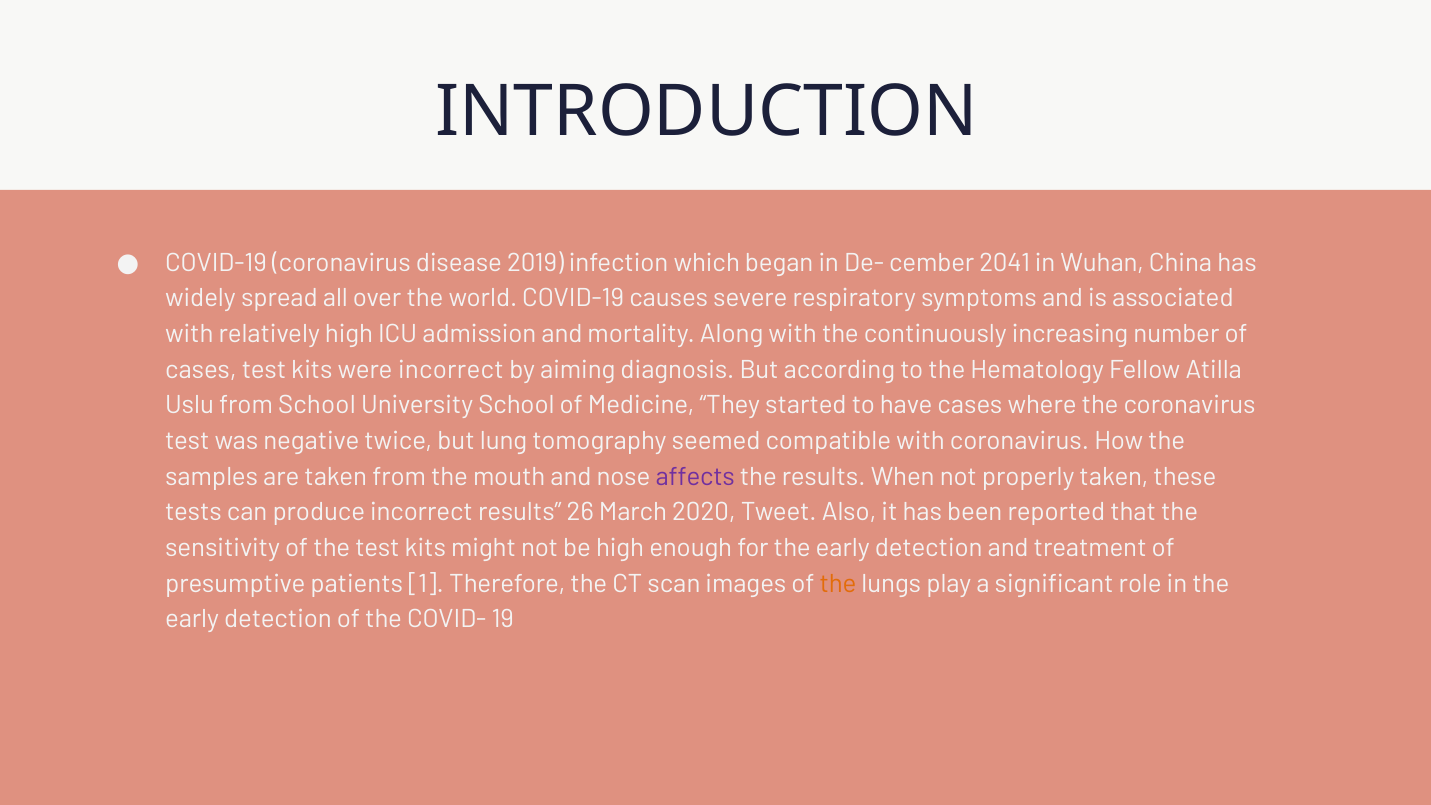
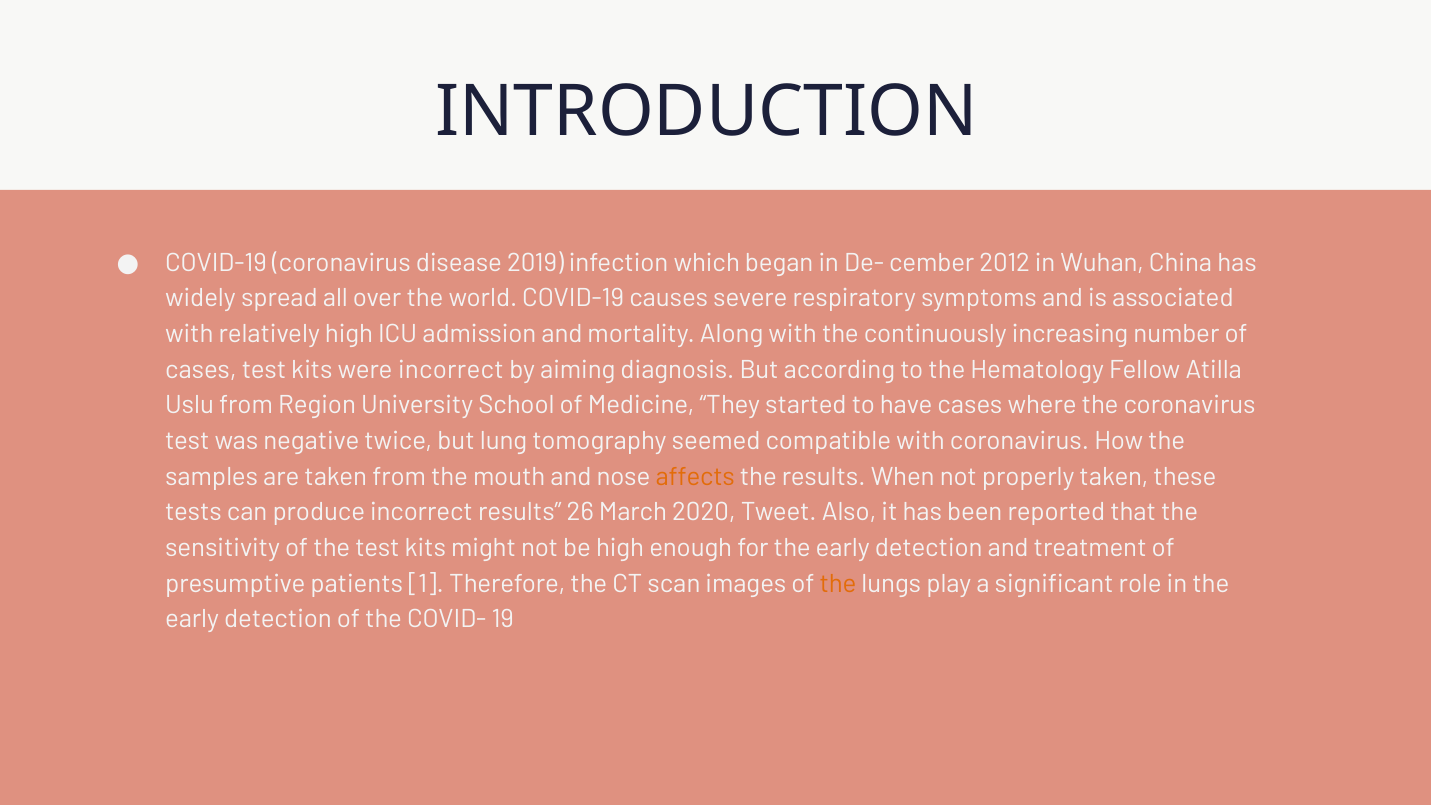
2041: 2041 -> 2012
from School: School -> Region
affects colour: purple -> orange
